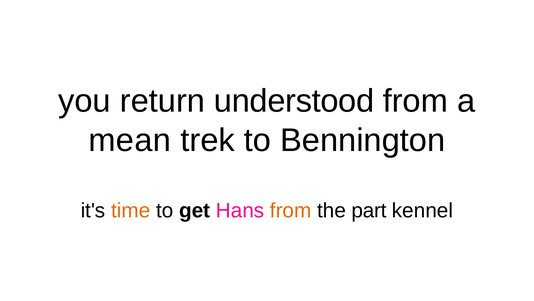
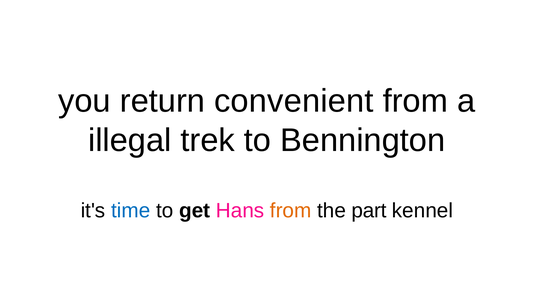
understood: understood -> convenient
mean: mean -> illegal
time colour: orange -> blue
